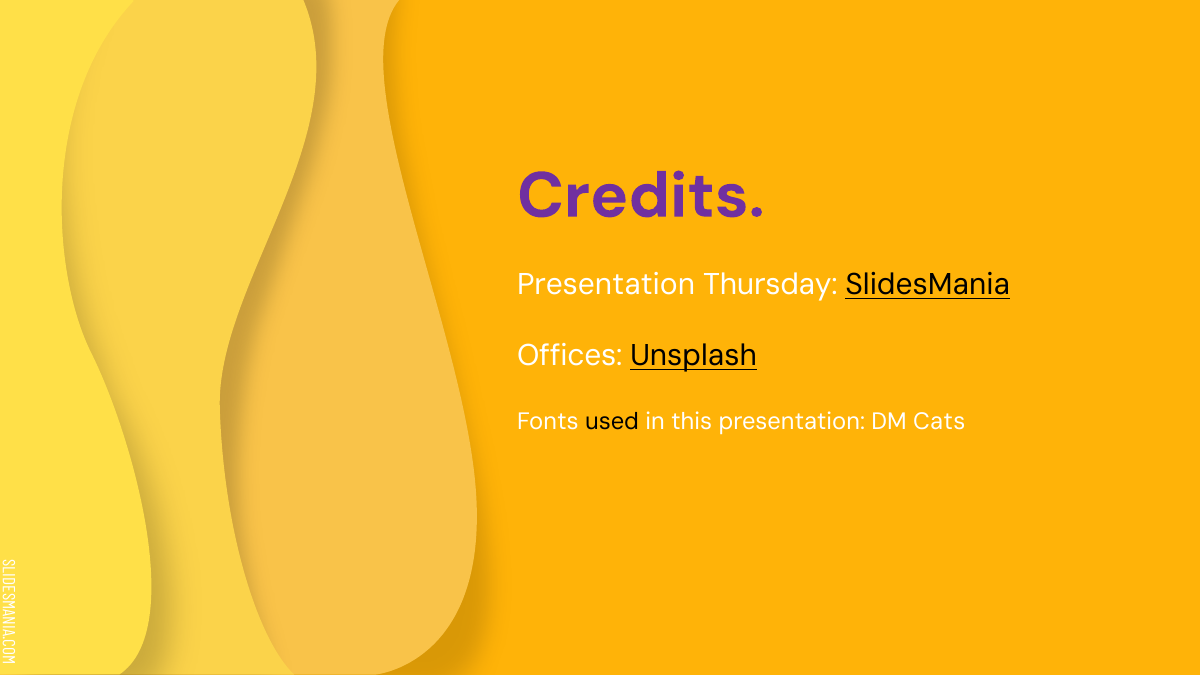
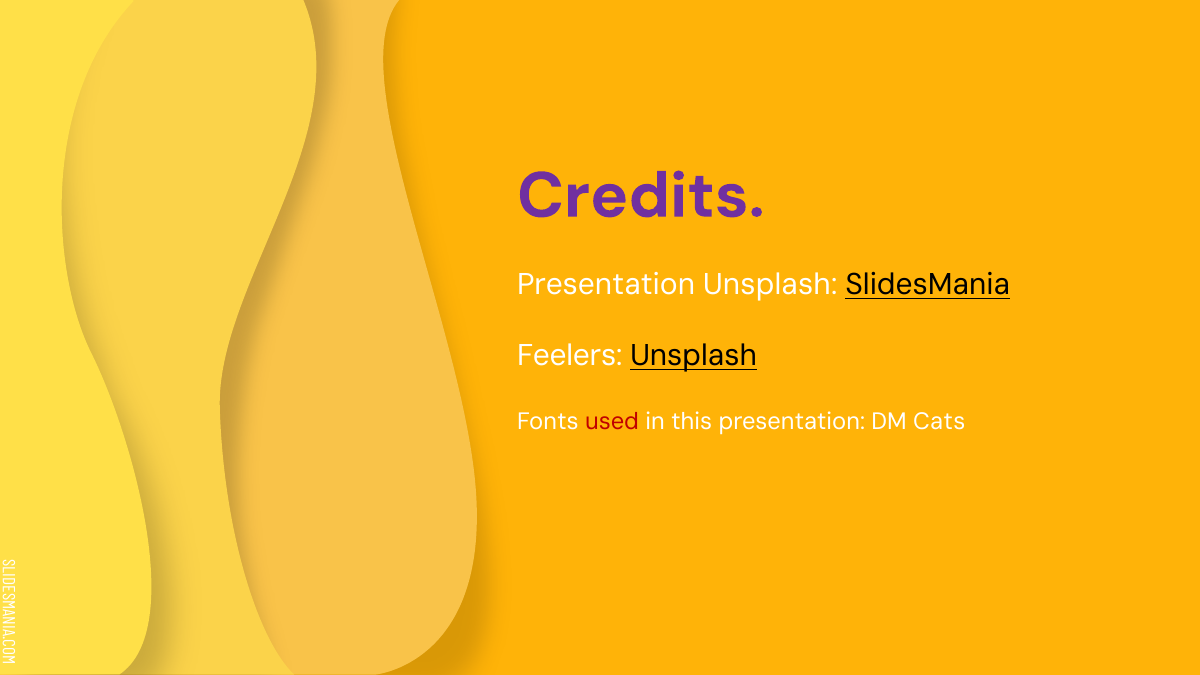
Presentation Thursday: Thursday -> Unsplash
Offices: Offices -> Feelers
used colour: black -> red
